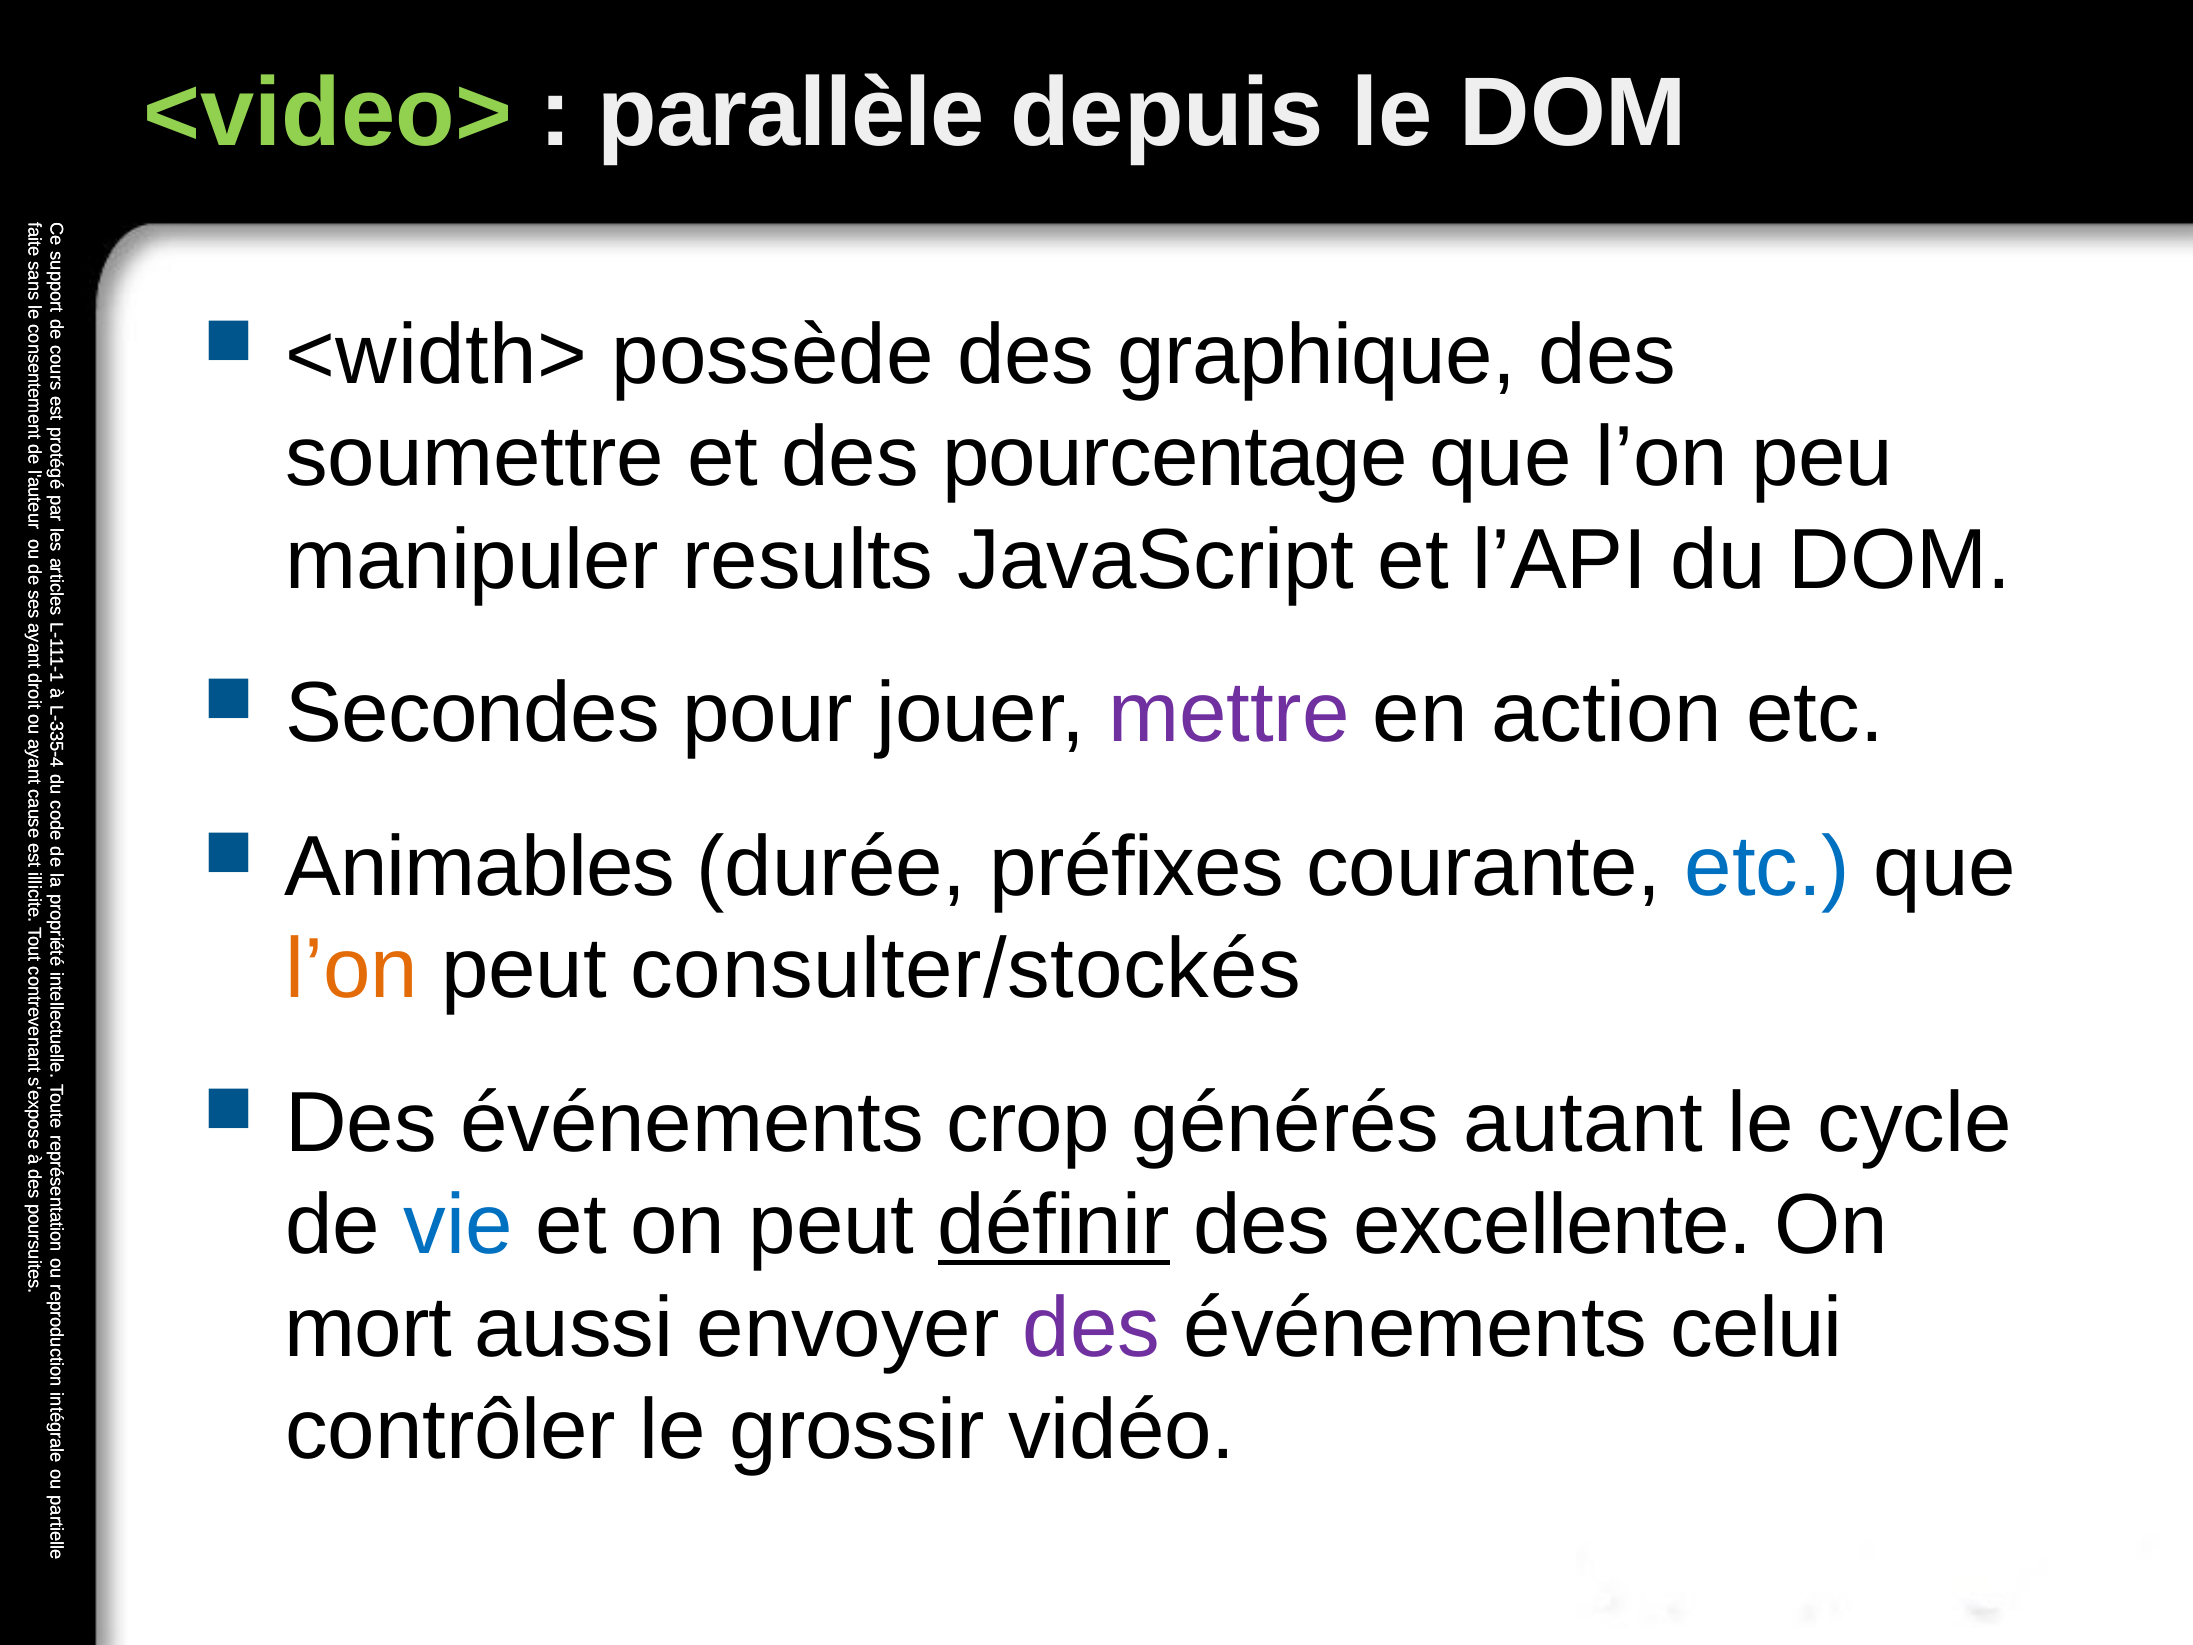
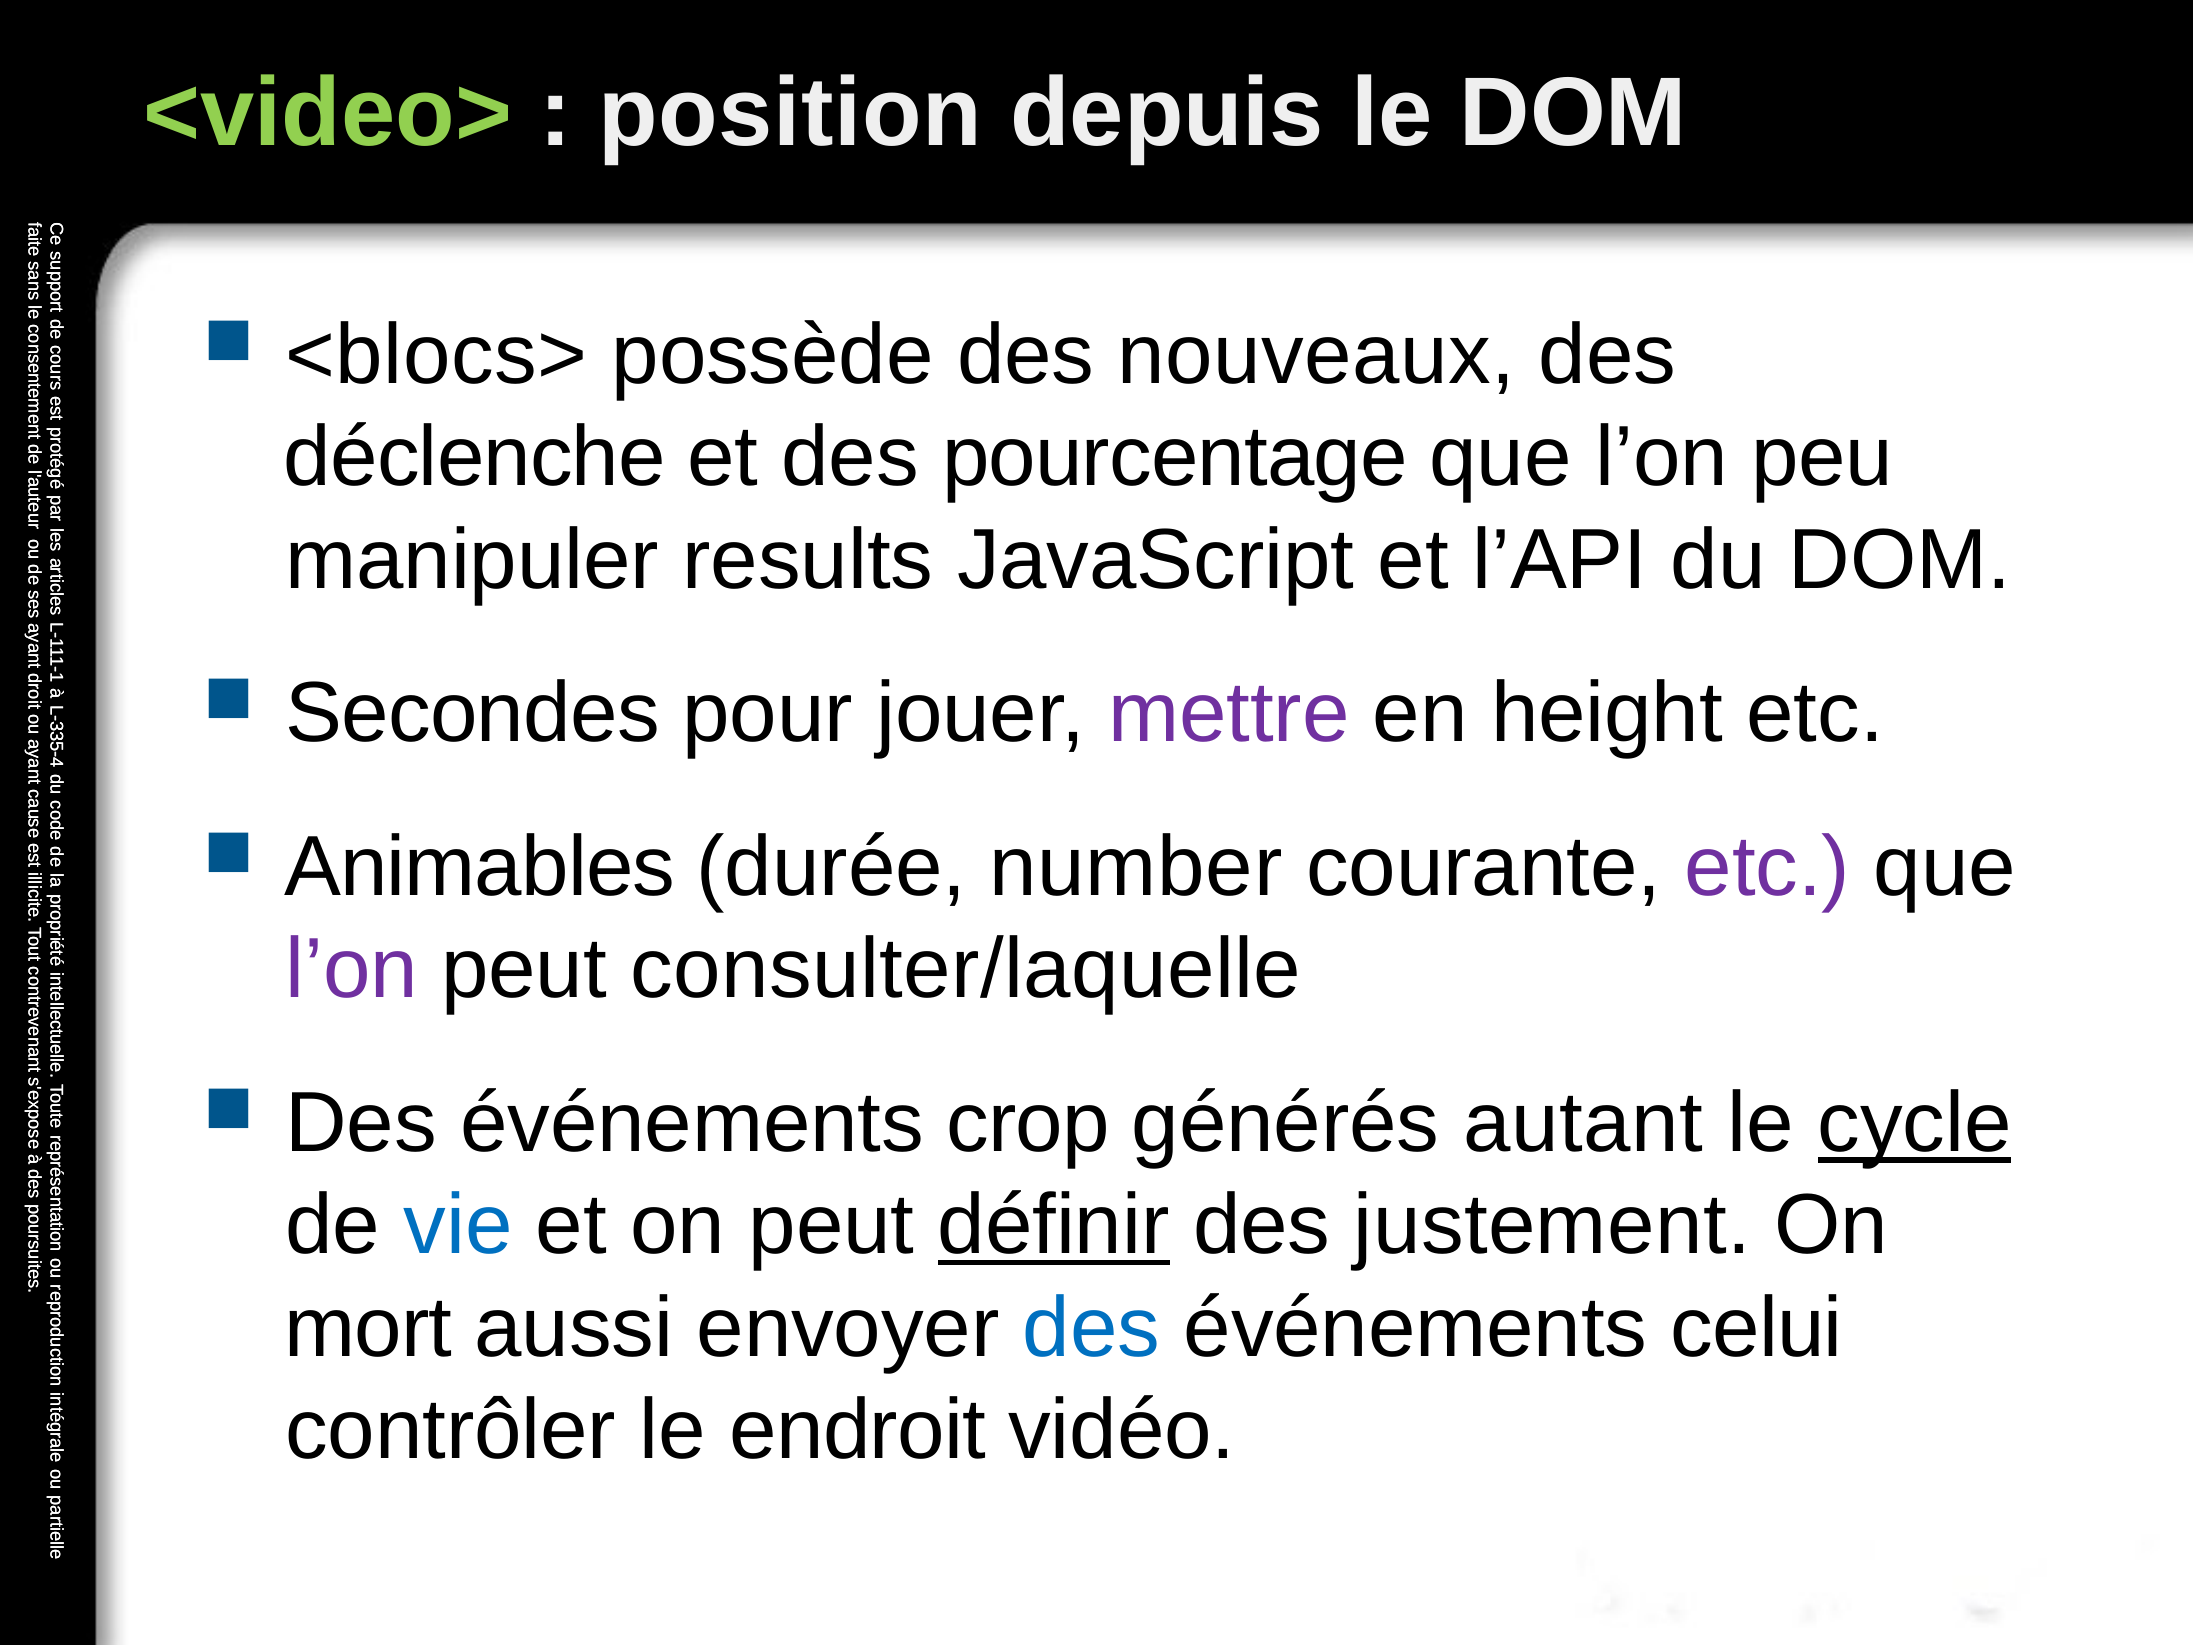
parallèle: parallèle -> position
<width>: <width> -> <blocs>
graphique: graphique -> nouveaux
soumettre: soumettre -> déclenche
action: action -> height
préfixes: préfixes -> number
etc at (1768, 867) colour: blue -> purple
l’on at (352, 969) colour: orange -> purple
consulter/stockés: consulter/stockés -> consulter/laquelle
cycle underline: none -> present
excellente: excellente -> justement
des at (1092, 1328) colour: purple -> blue
grossir: grossir -> endroit
